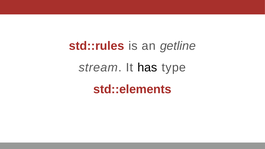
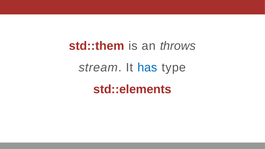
std::rules: std::rules -> std::them
getline: getline -> throws
has colour: black -> blue
